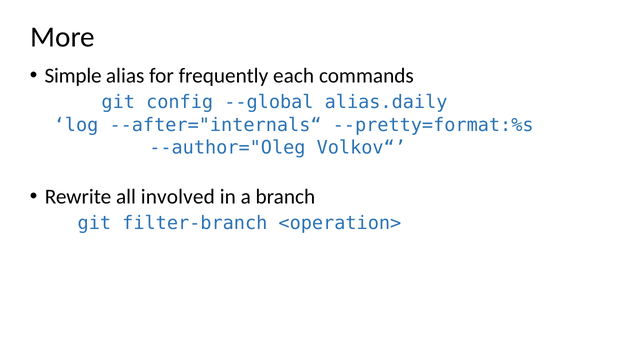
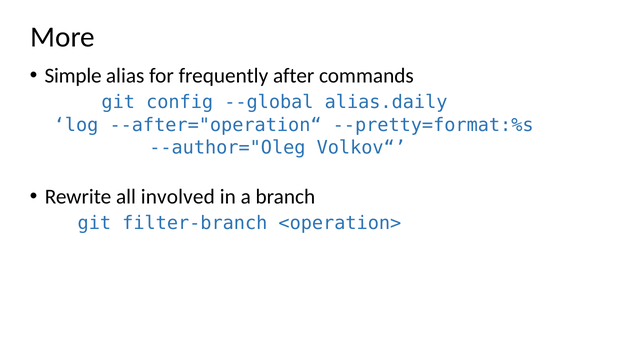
each: each -> after
--after="internals“: --after="internals“ -> --after="operation“
